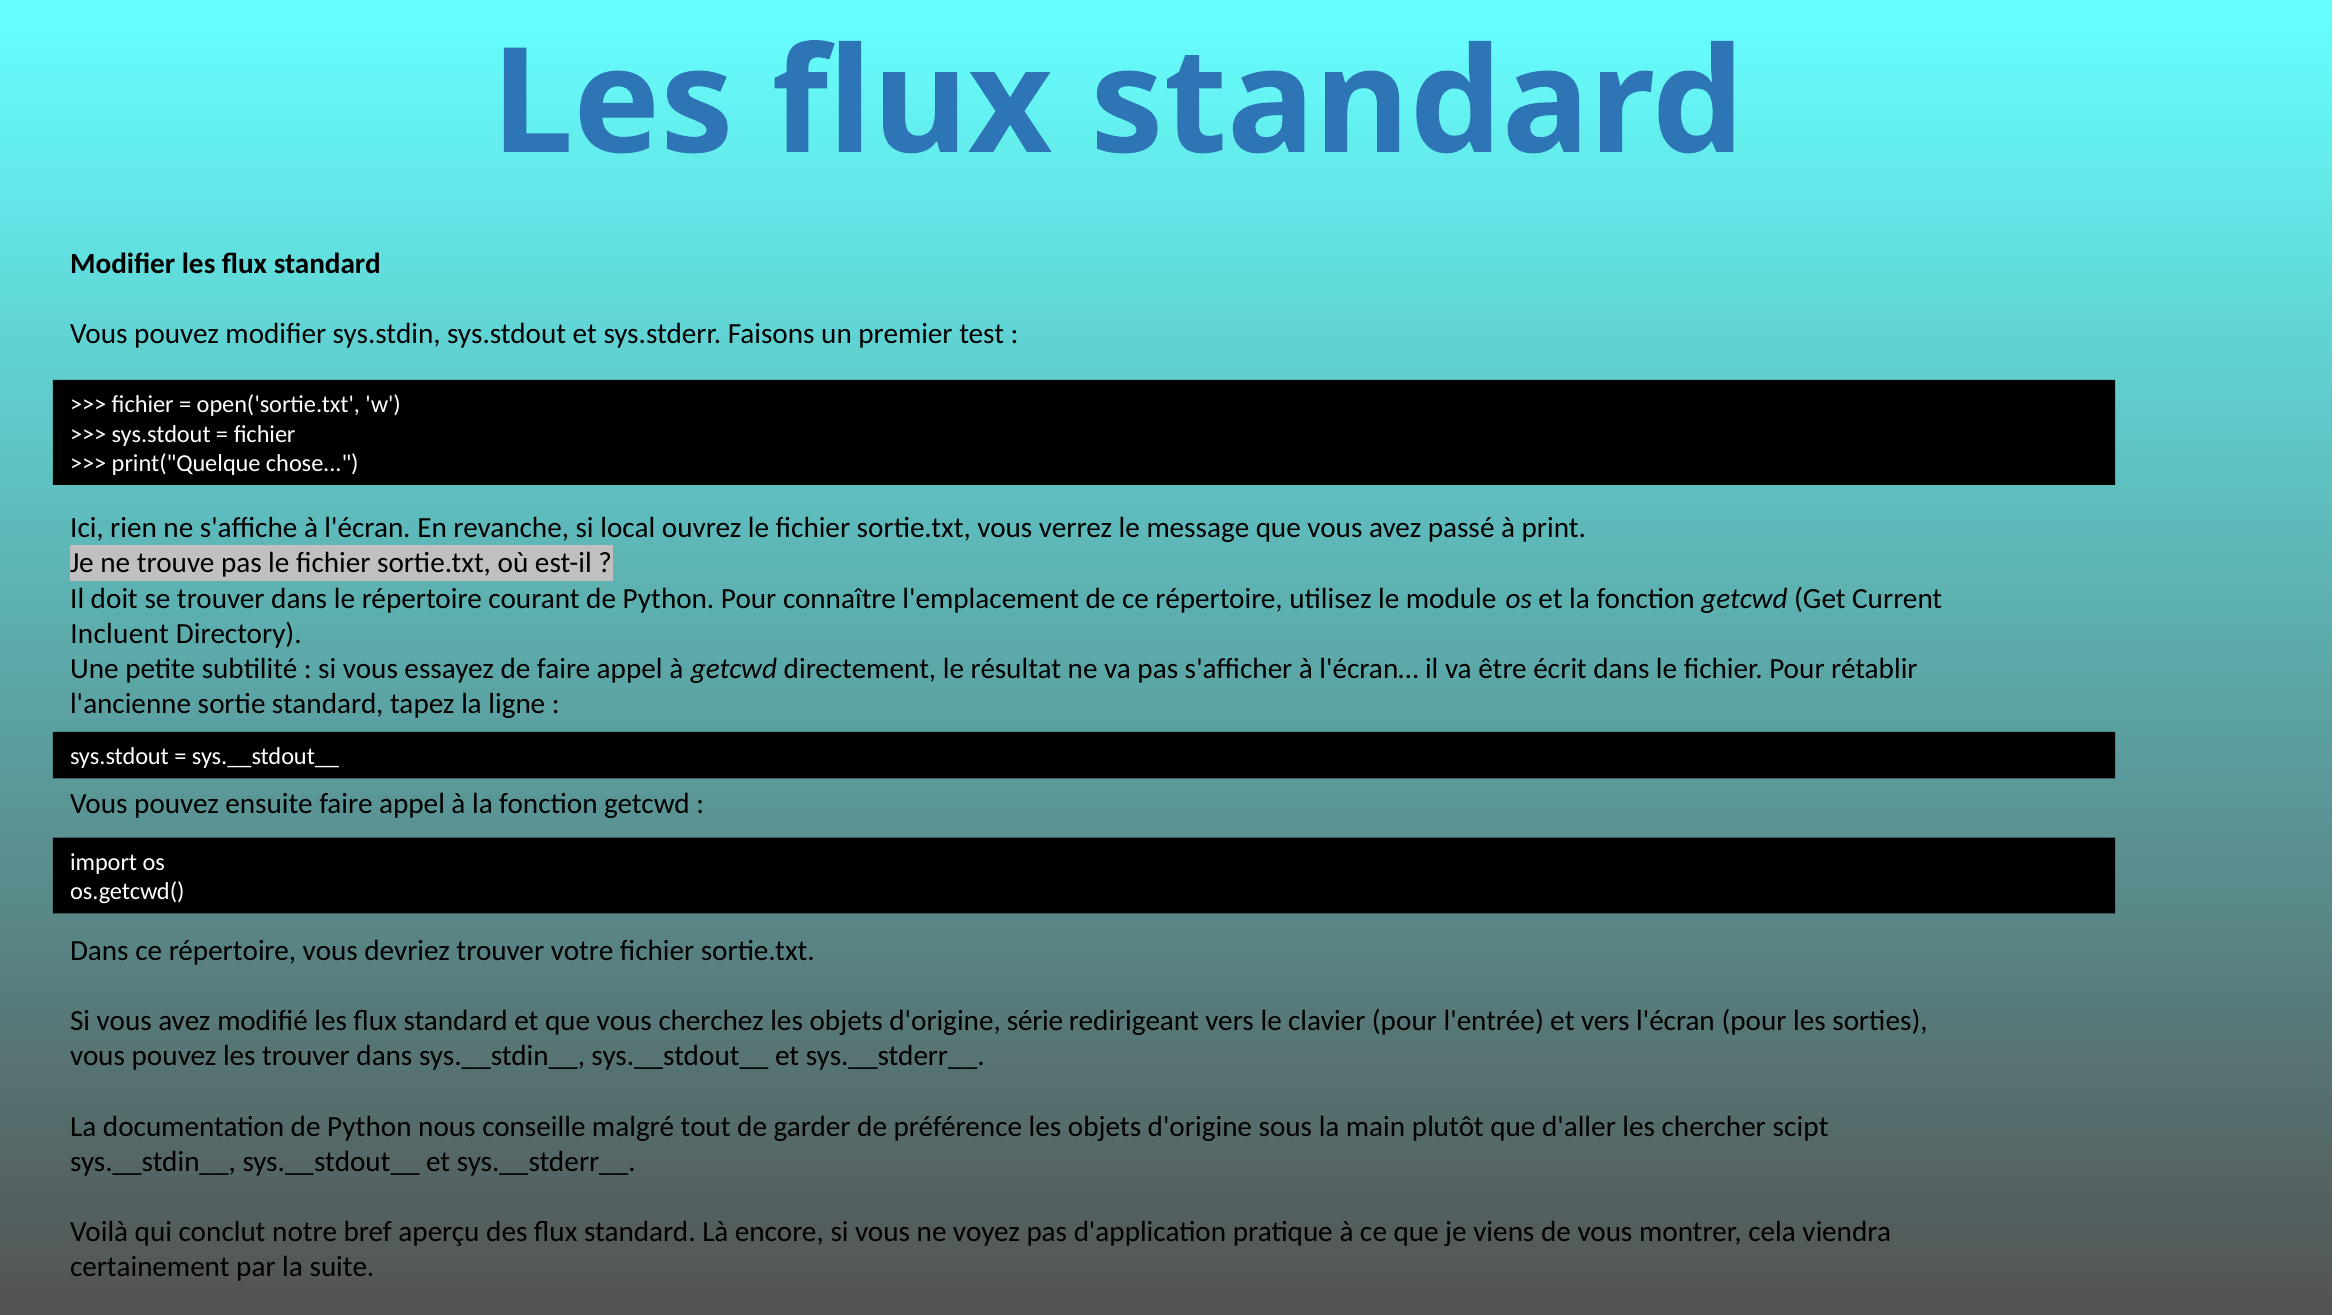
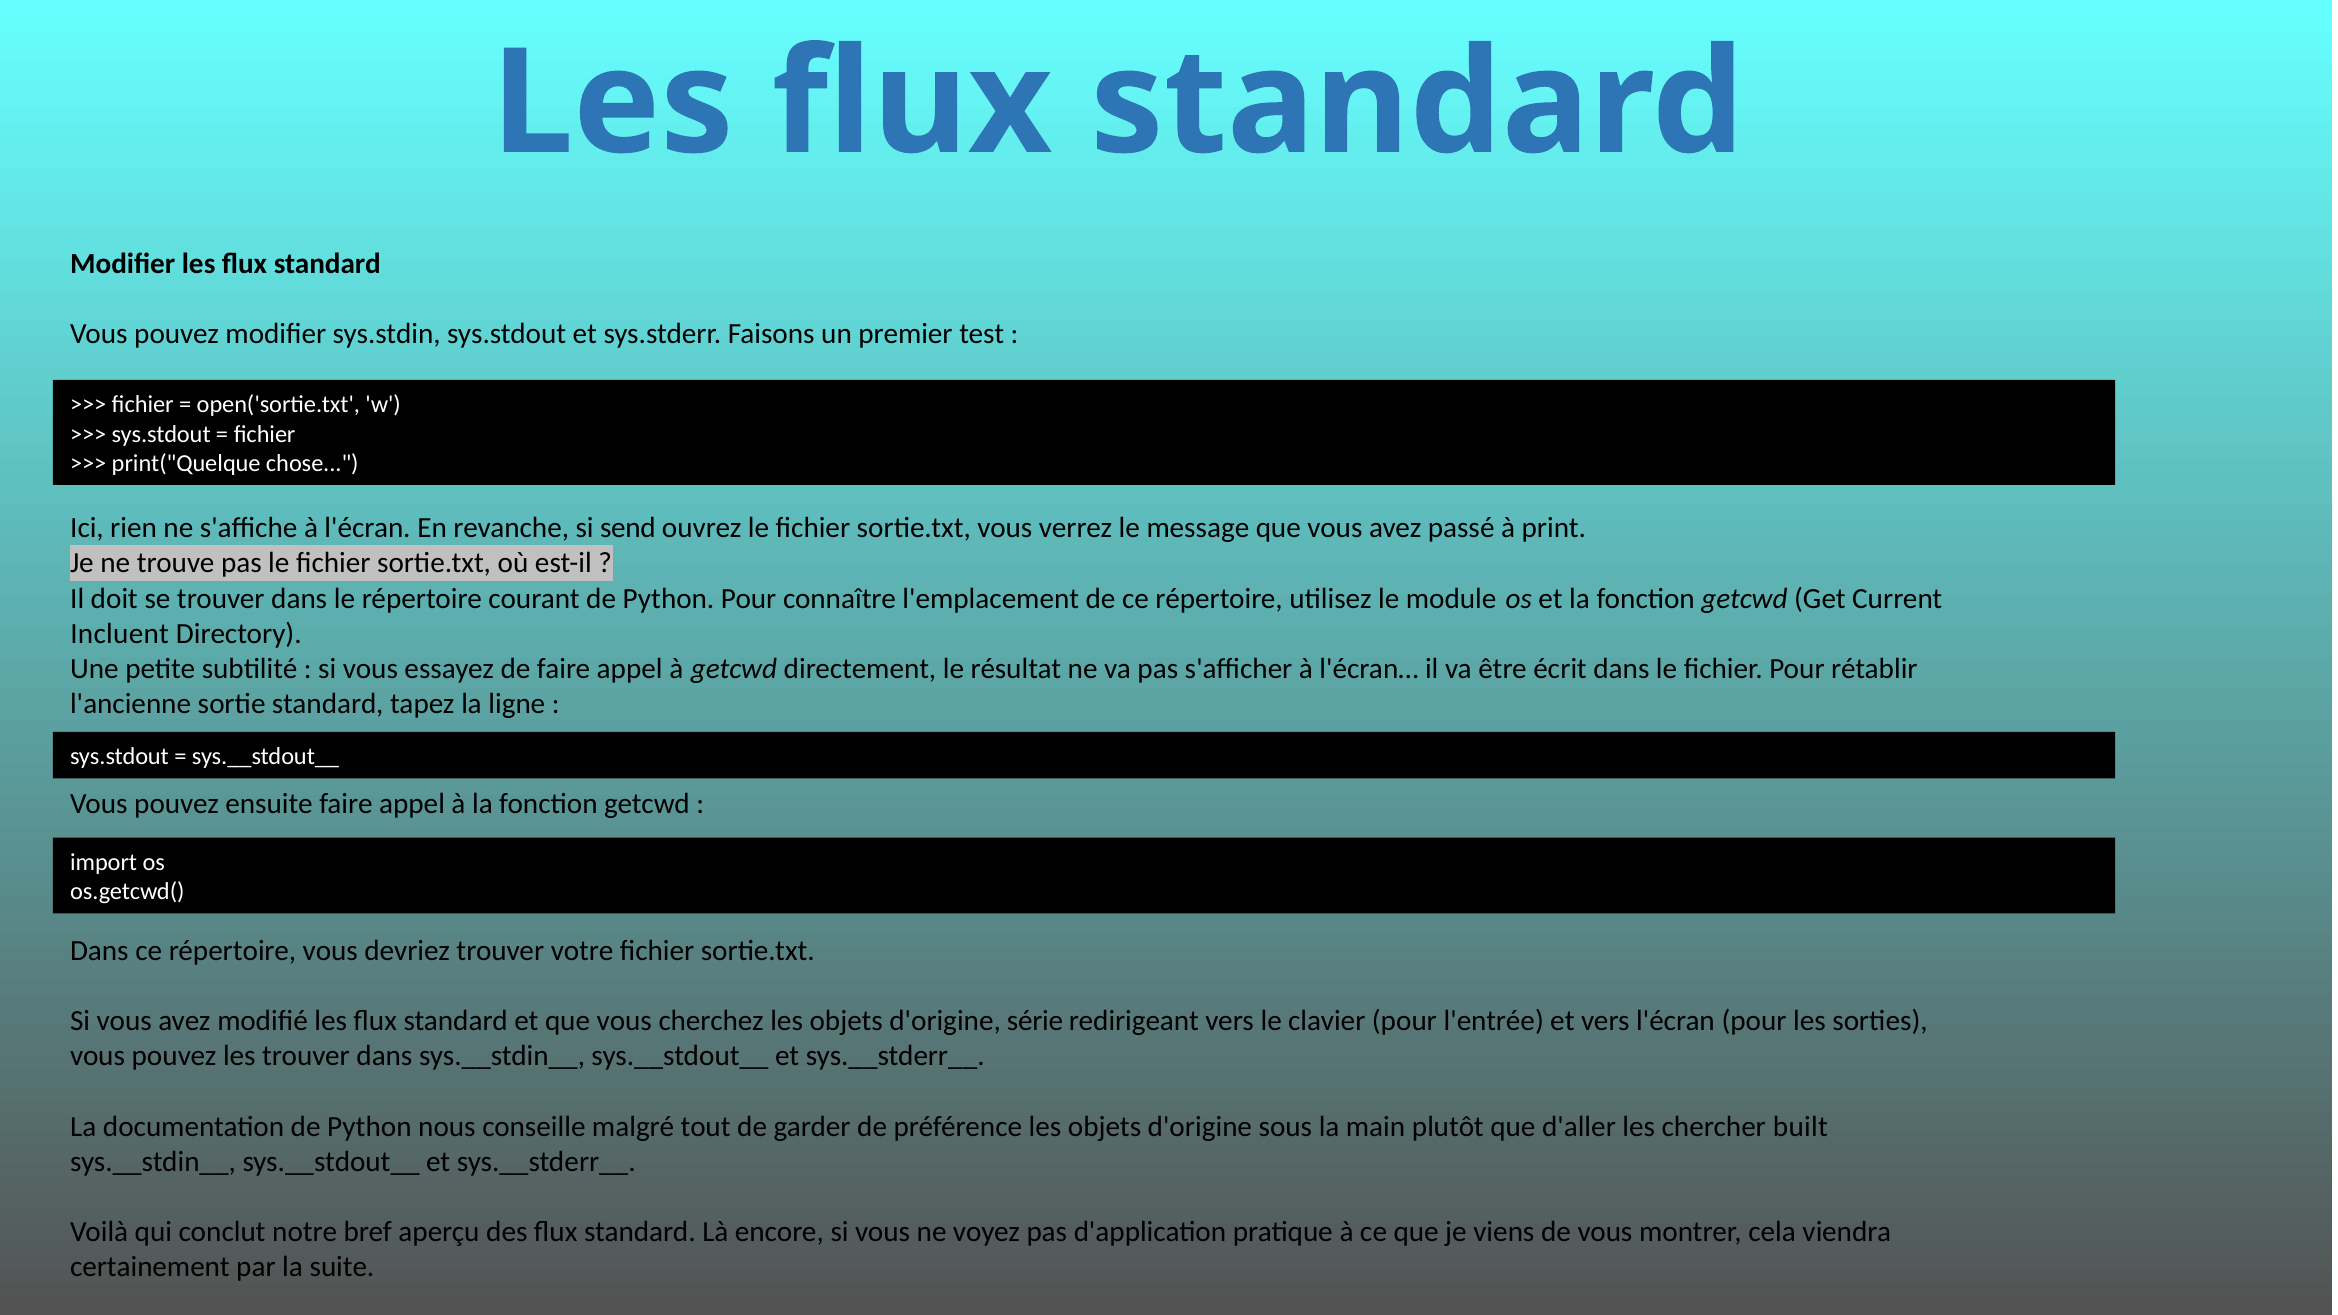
local: local -> send
scipt: scipt -> built
